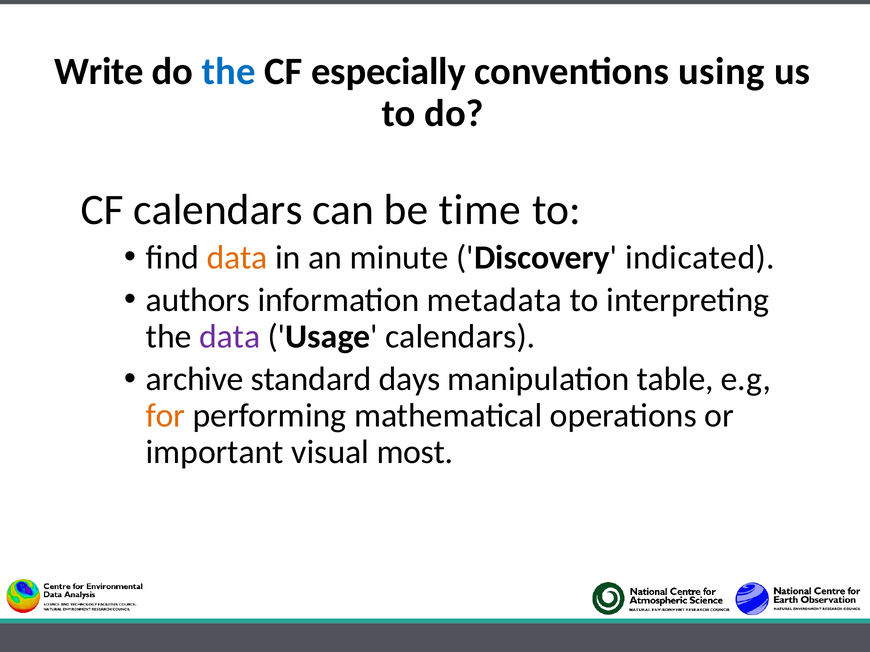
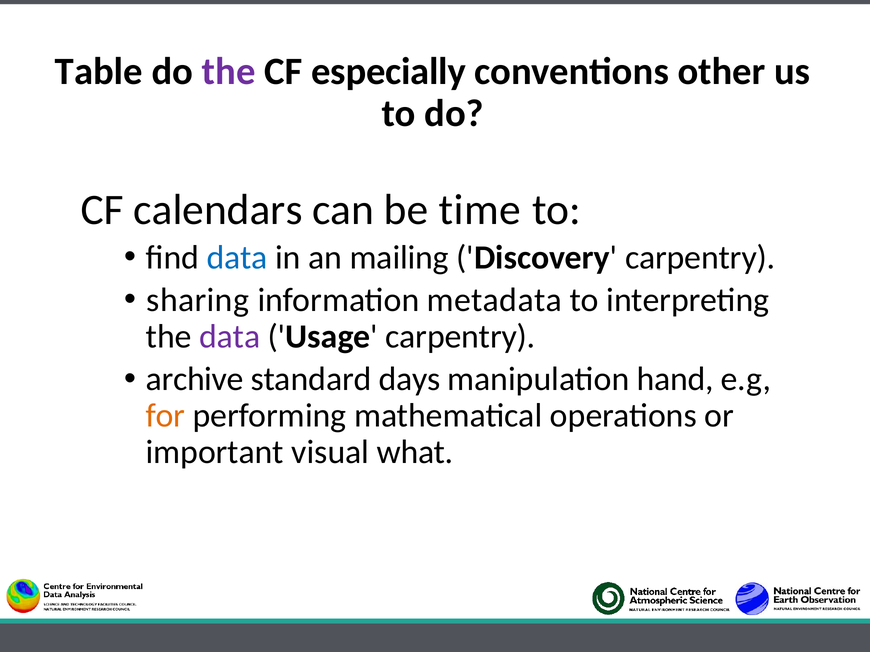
Write: Write -> Table
the at (229, 72) colour: blue -> purple
using: using -> other
data at (237, 258) colour: orange -> blue
minute: minute -> mailing
Discovery indicated: indicated -> carpentry
authors: authors -> sharing
Usage calendars: calendars -> carpentry
table: table -> hand
most: most -> what
